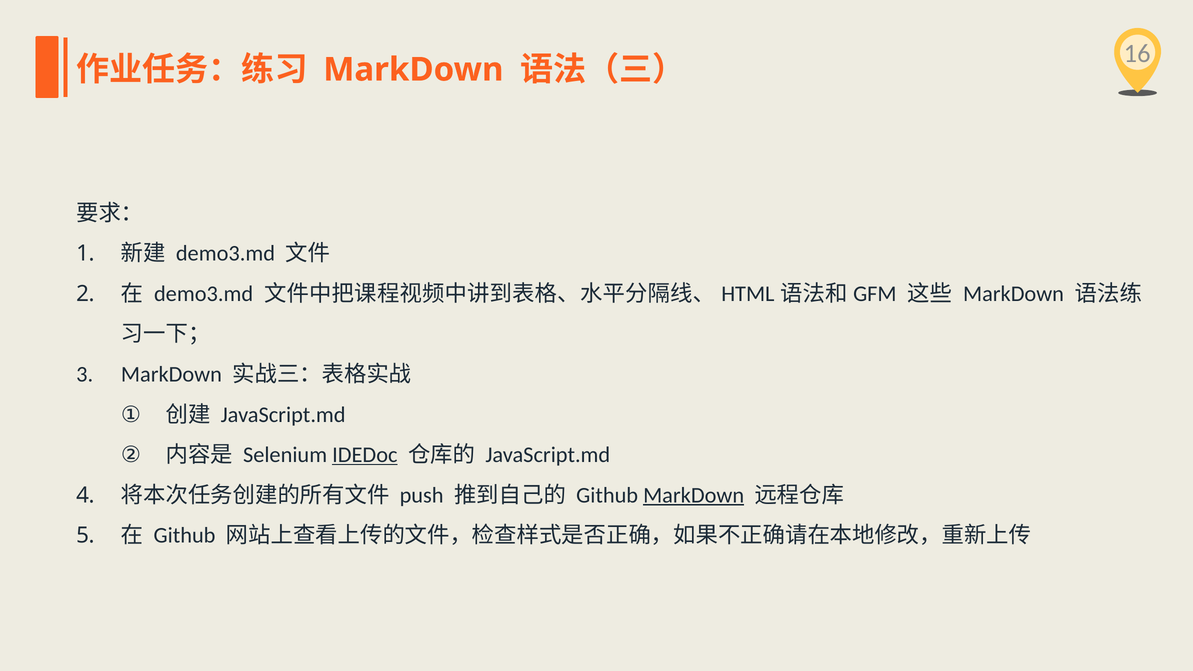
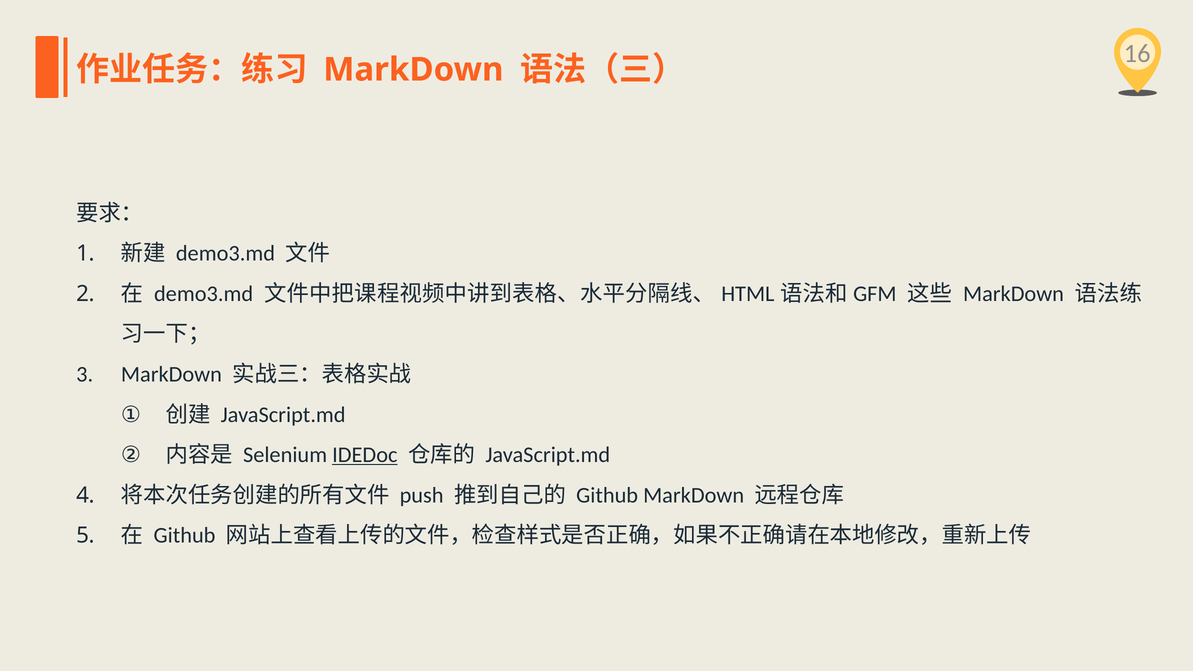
MarkDown at (694, 495) underline: present -> none
